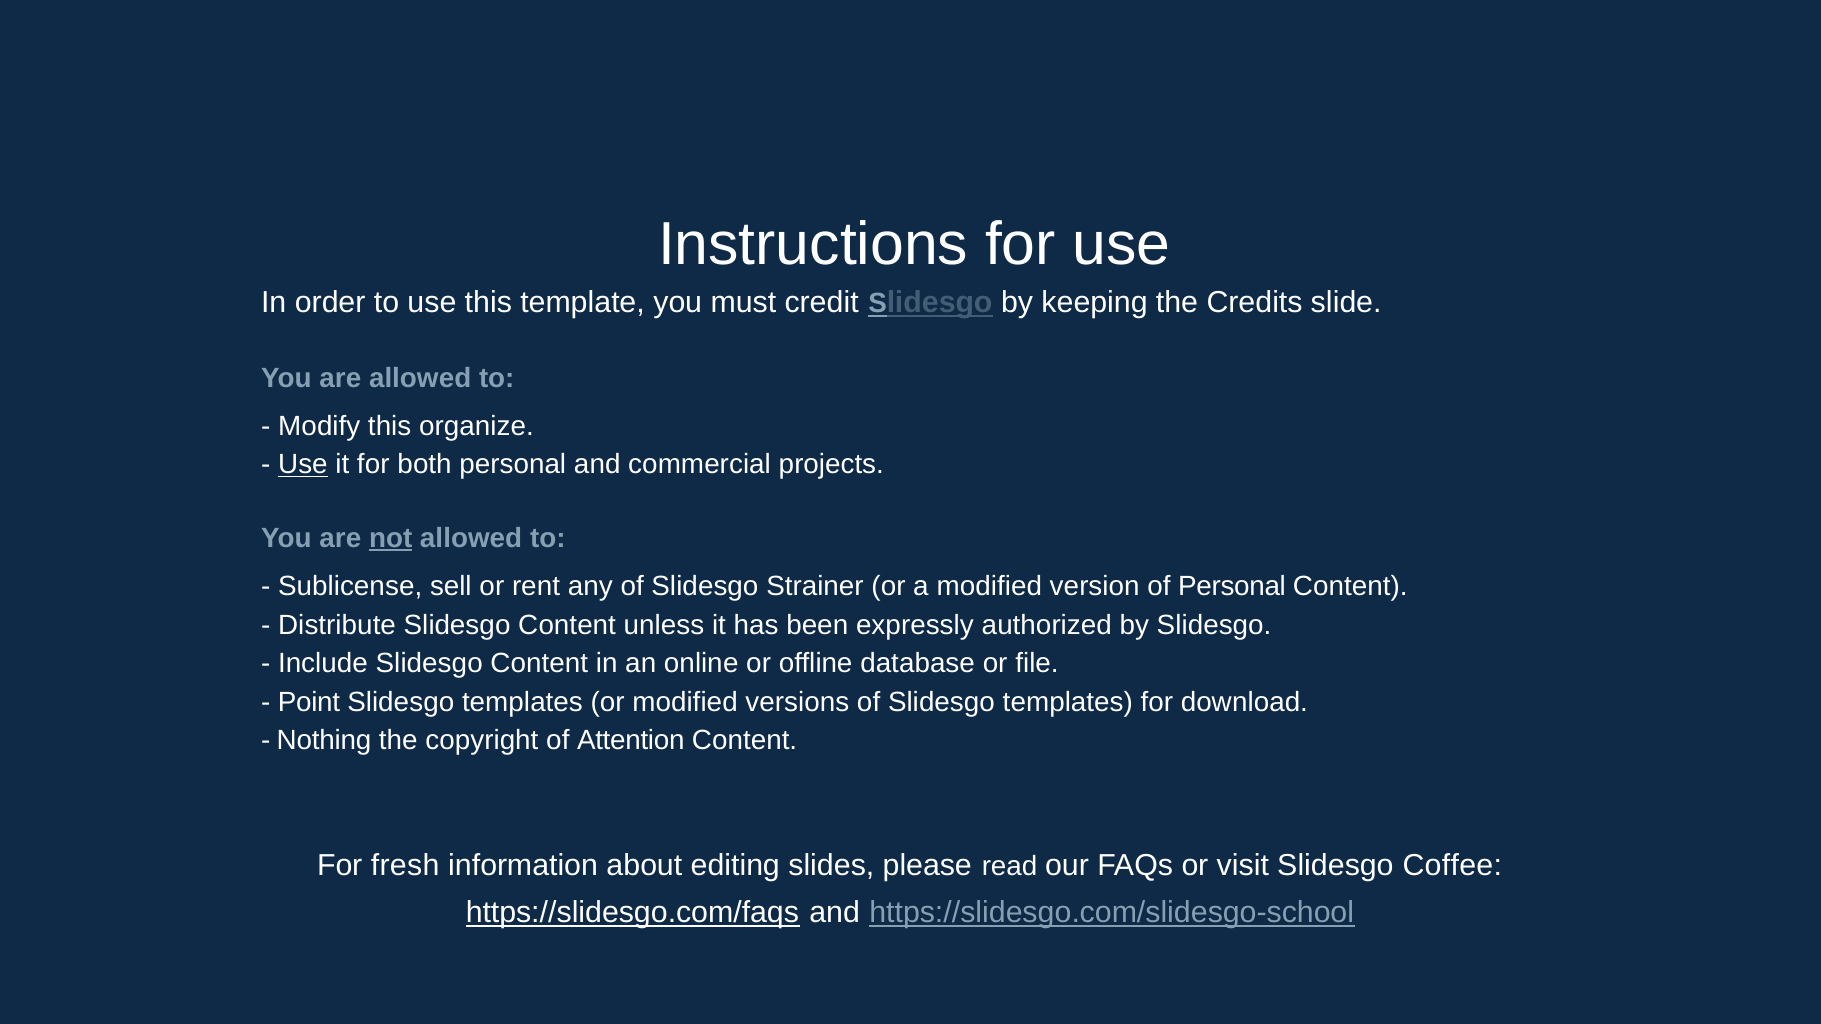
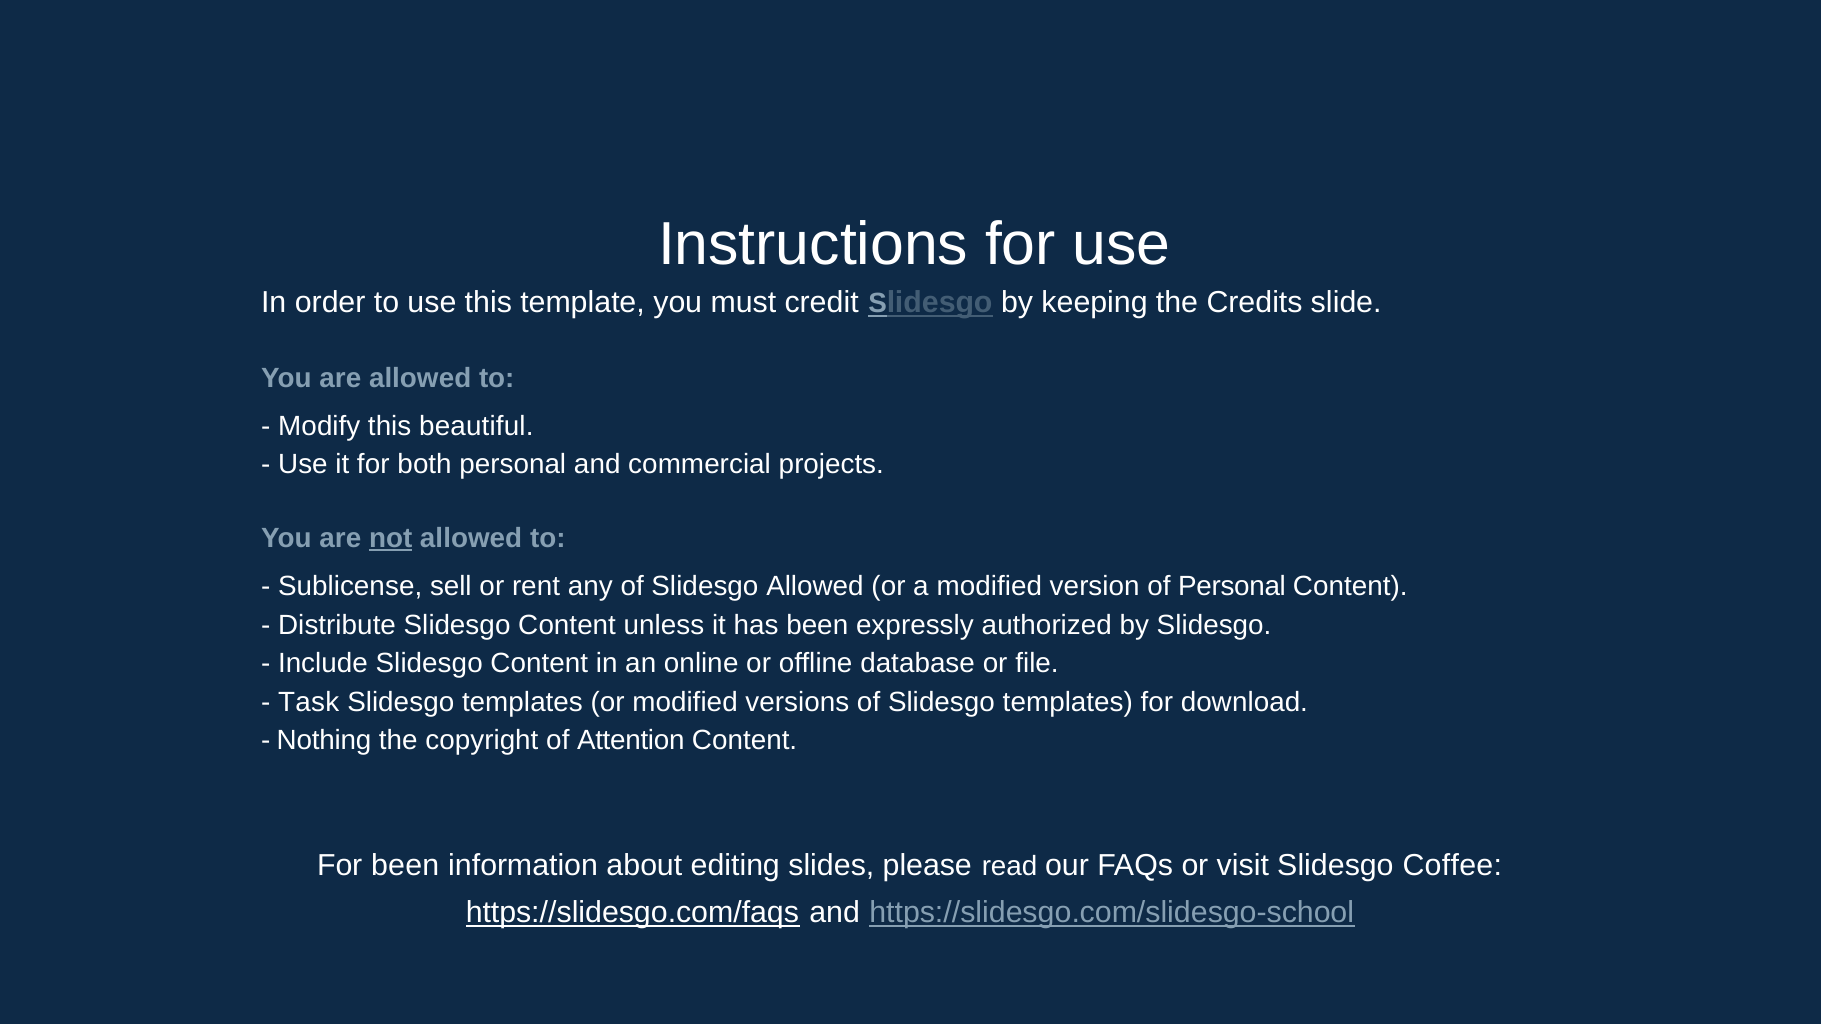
organize: organize -> beautiful
Use at (303, 465) underline: present -> none
Slidesgo Strainer: Strainer -> Allowed
Point: Point -> Task
For fresh: fresh -> been
